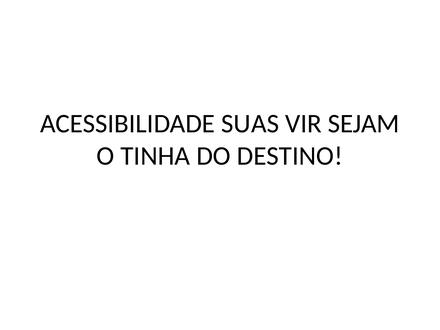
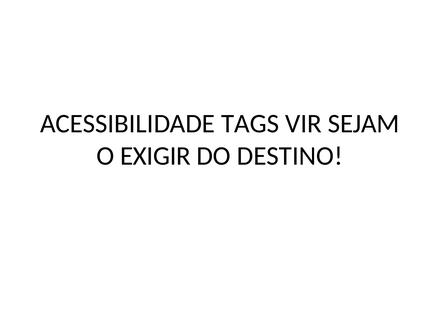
SUAS: SUAS -> TAGS
TINHA: TINHA -> EXIGIR
